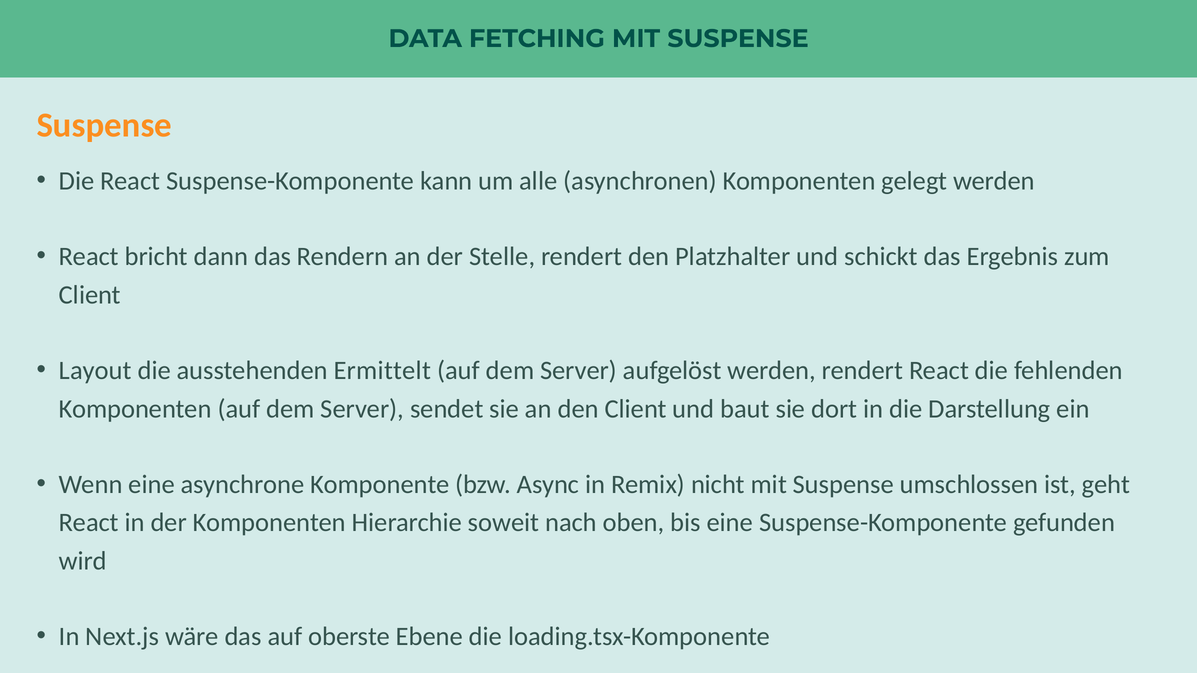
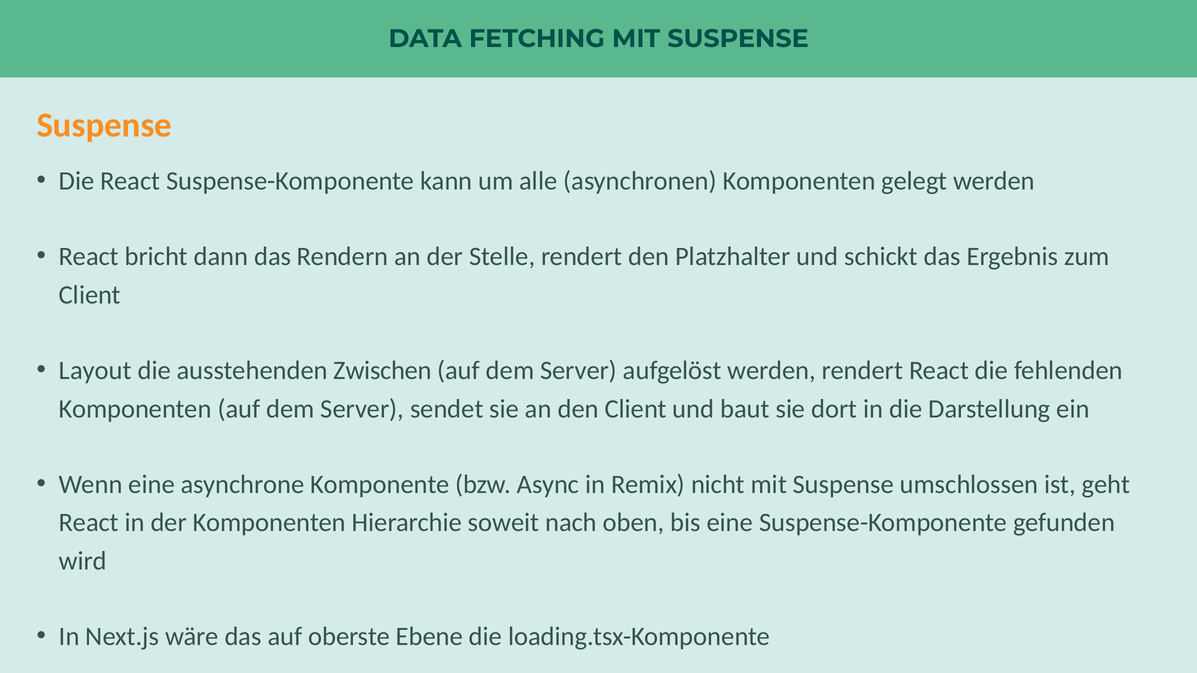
Ermittelt: Ermittelt -> Zwischen
